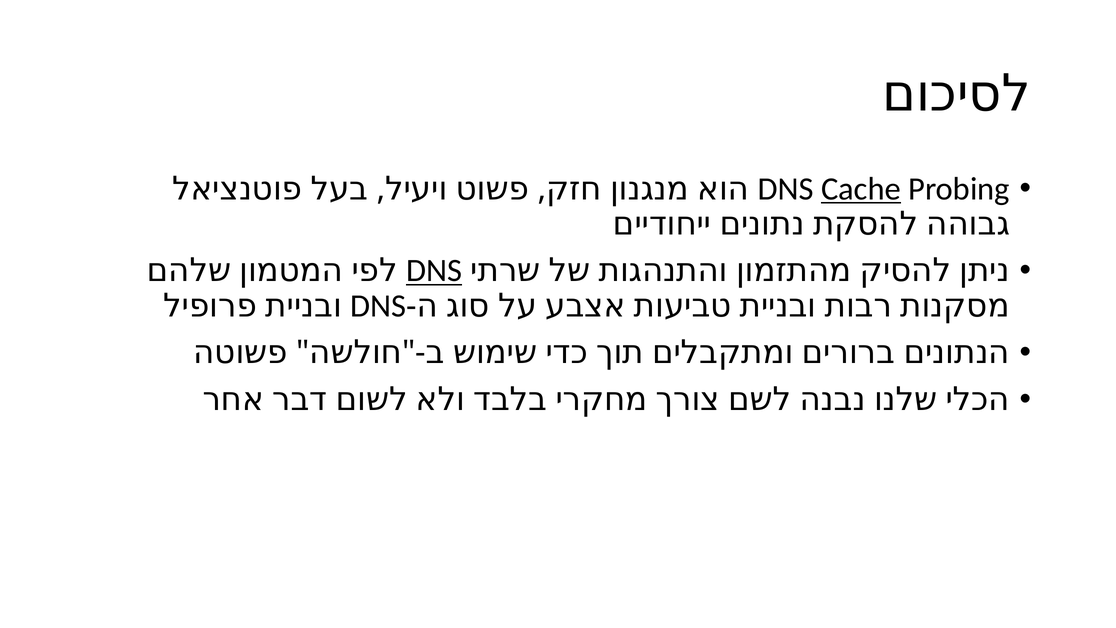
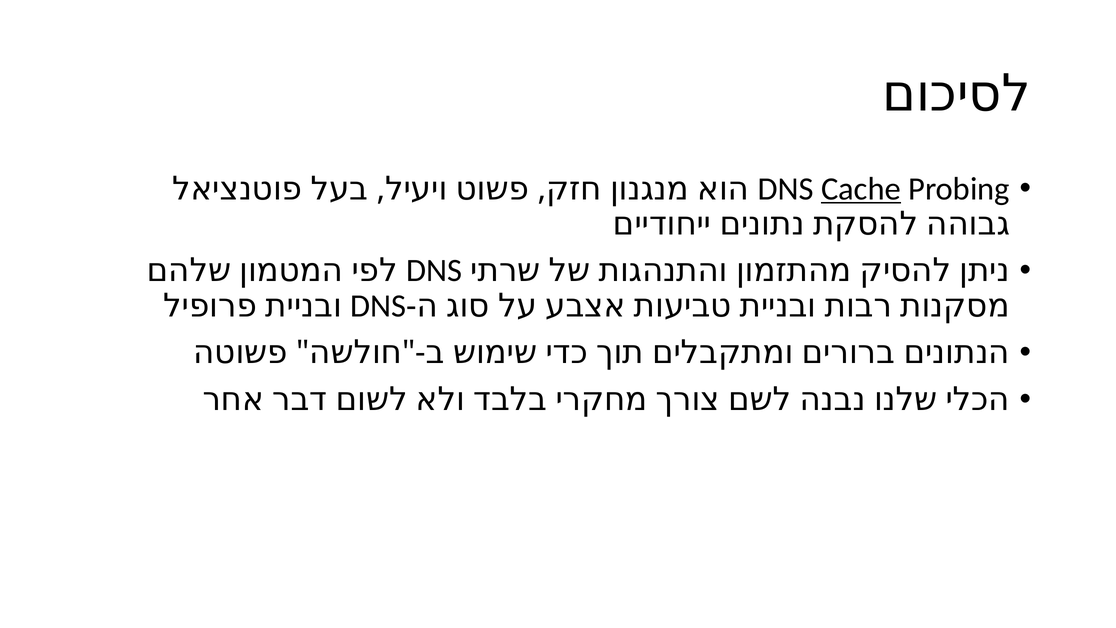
DNS at (434, 271) underline: present -> none
